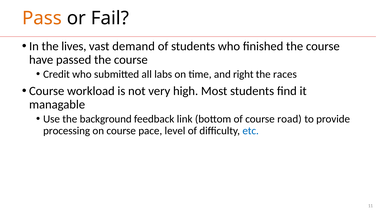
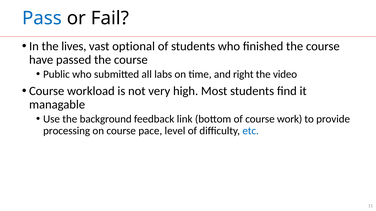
Pass colour: orange -> blue
demand: demand -> optional
Credit: Credit -> Public
races: races -> video
road: road -> work
